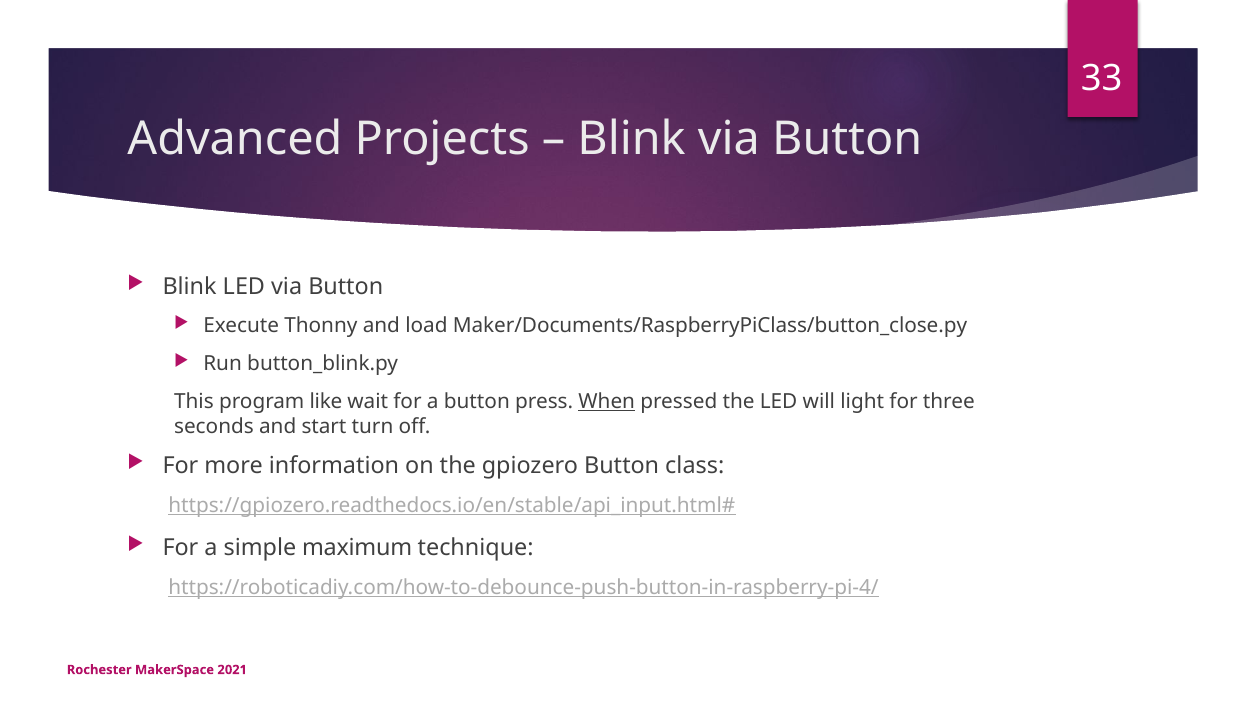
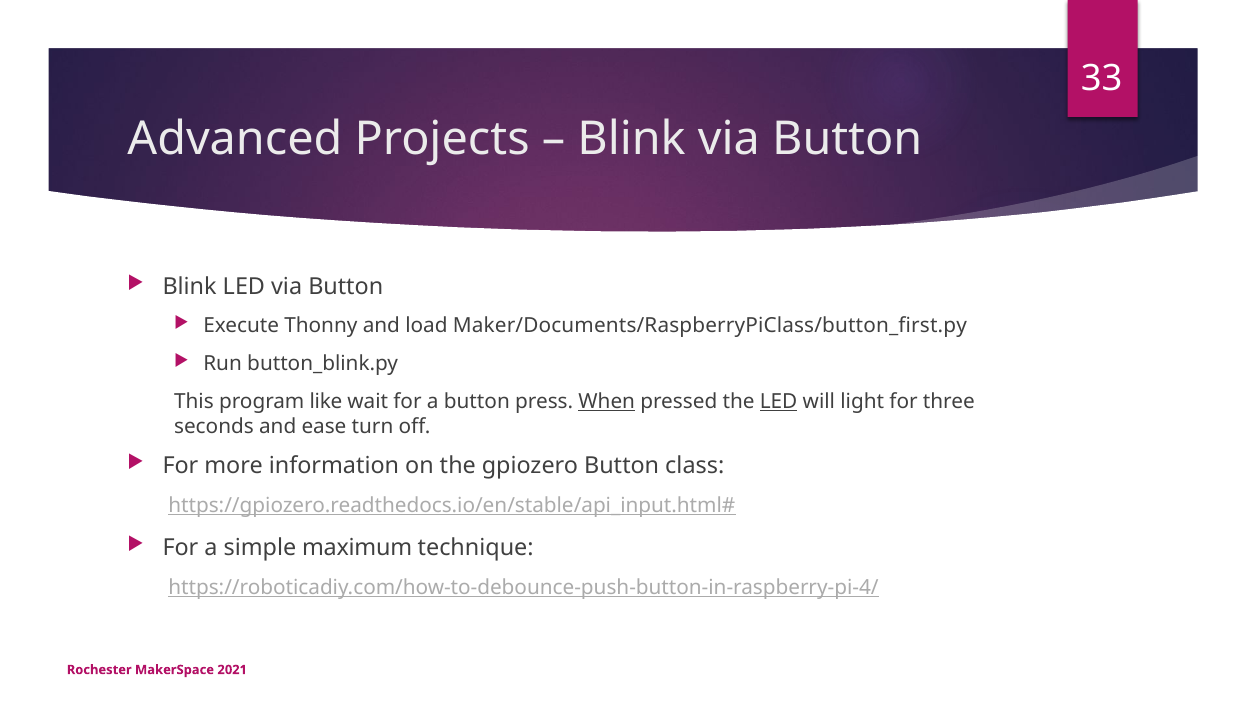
Maker/Documents/RaspberryPiClass/button_close.py: Maker/Documents/RaspberryPiClass/button_close.py -> Maker/Documents/RaspberryPiClass/button_first.py
LED at (779, 402) underline: none -> present
start: start -> ease
